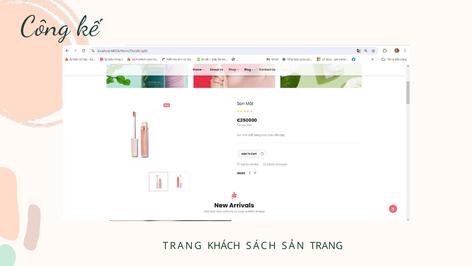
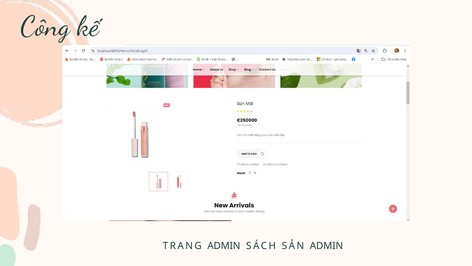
TRANG KHÁCH: KHÁCH -> ADMIN
SẢN TRANG: TRANG -> ADMIN
